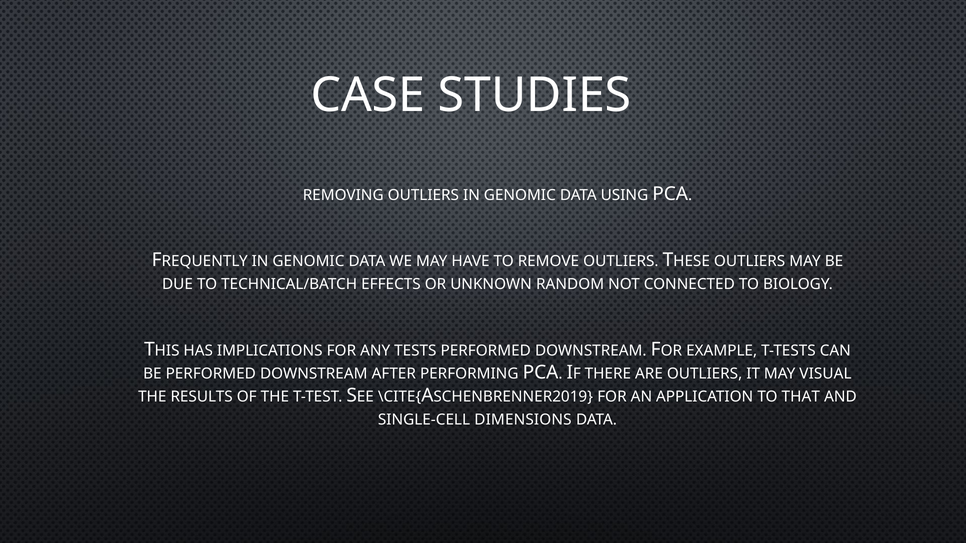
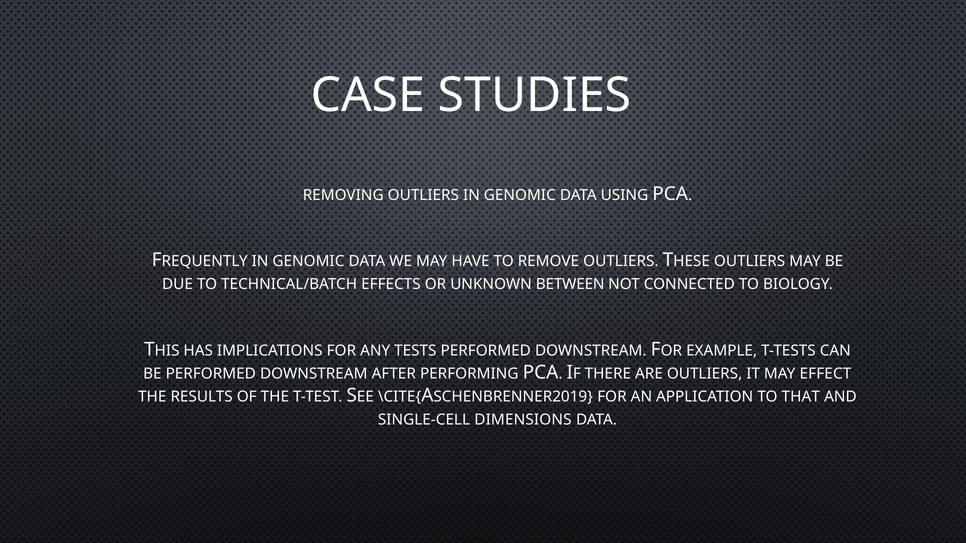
RANDOM: RANDOM -> BETWEEN
VISUAL: VISUAL -> EFFECT
